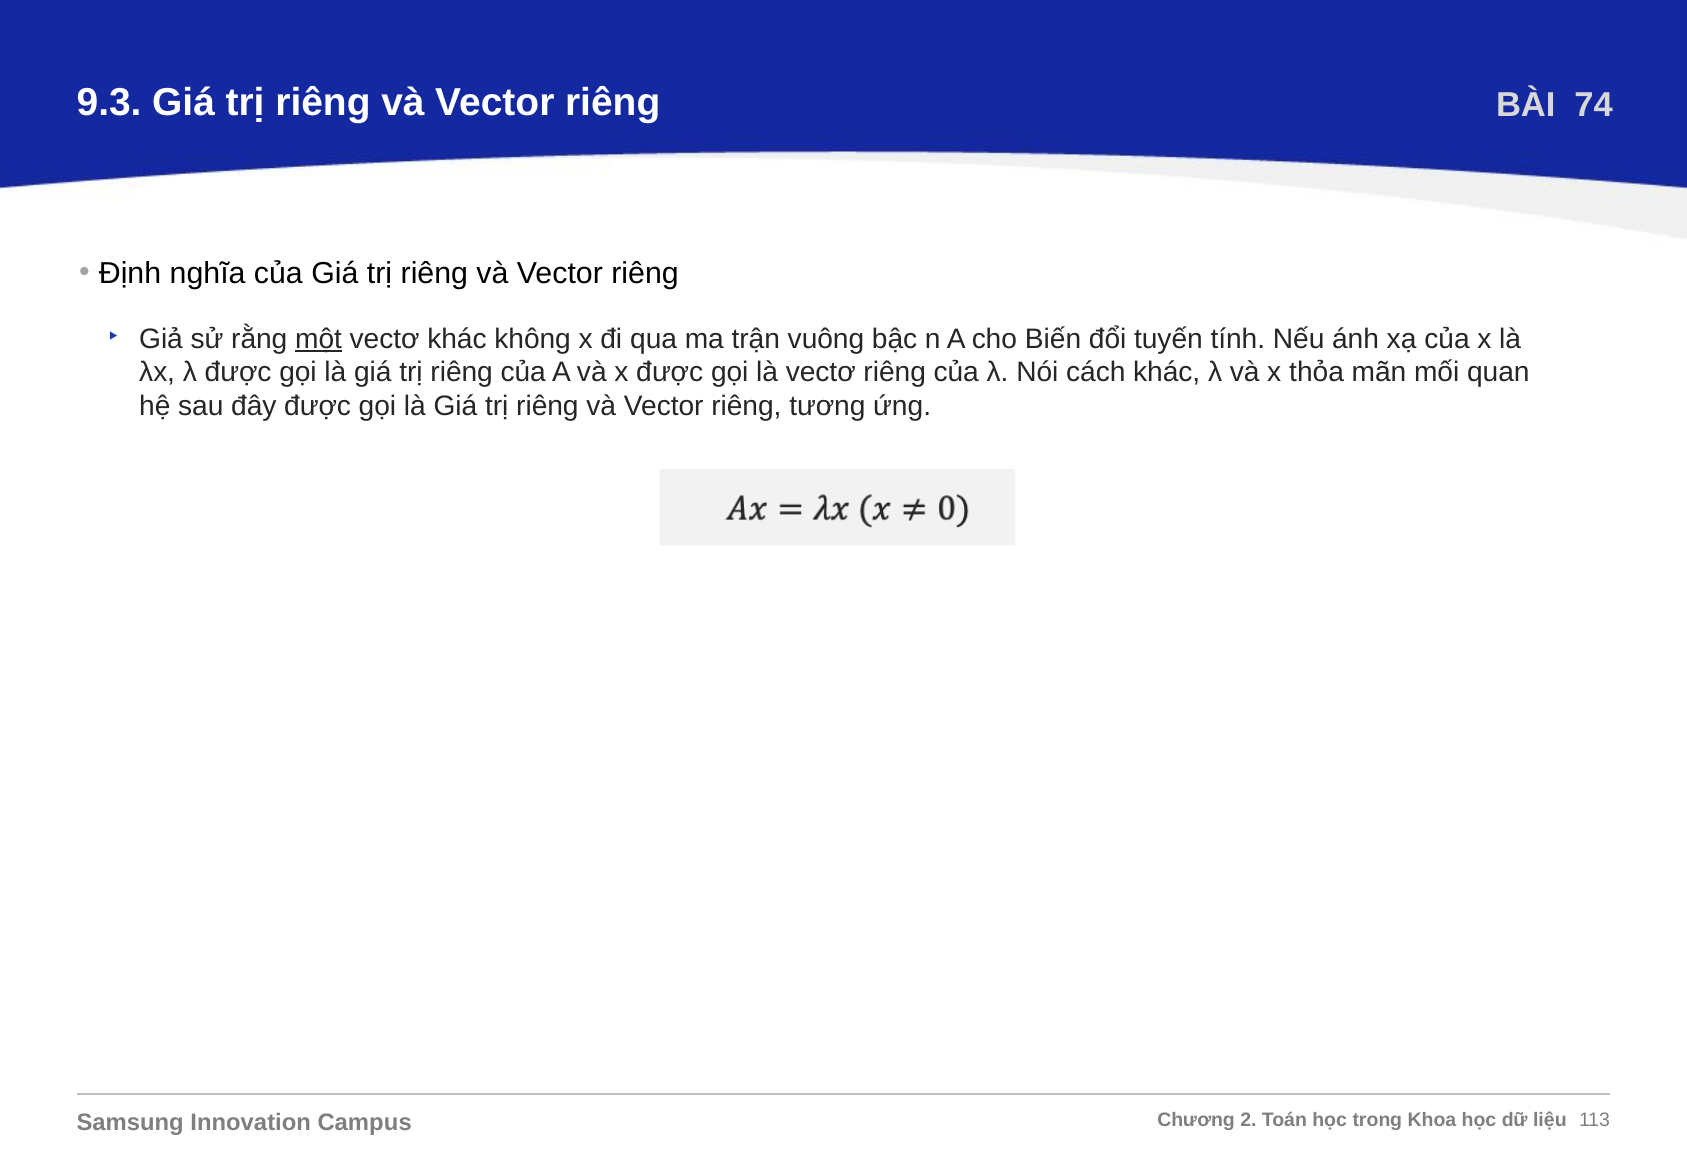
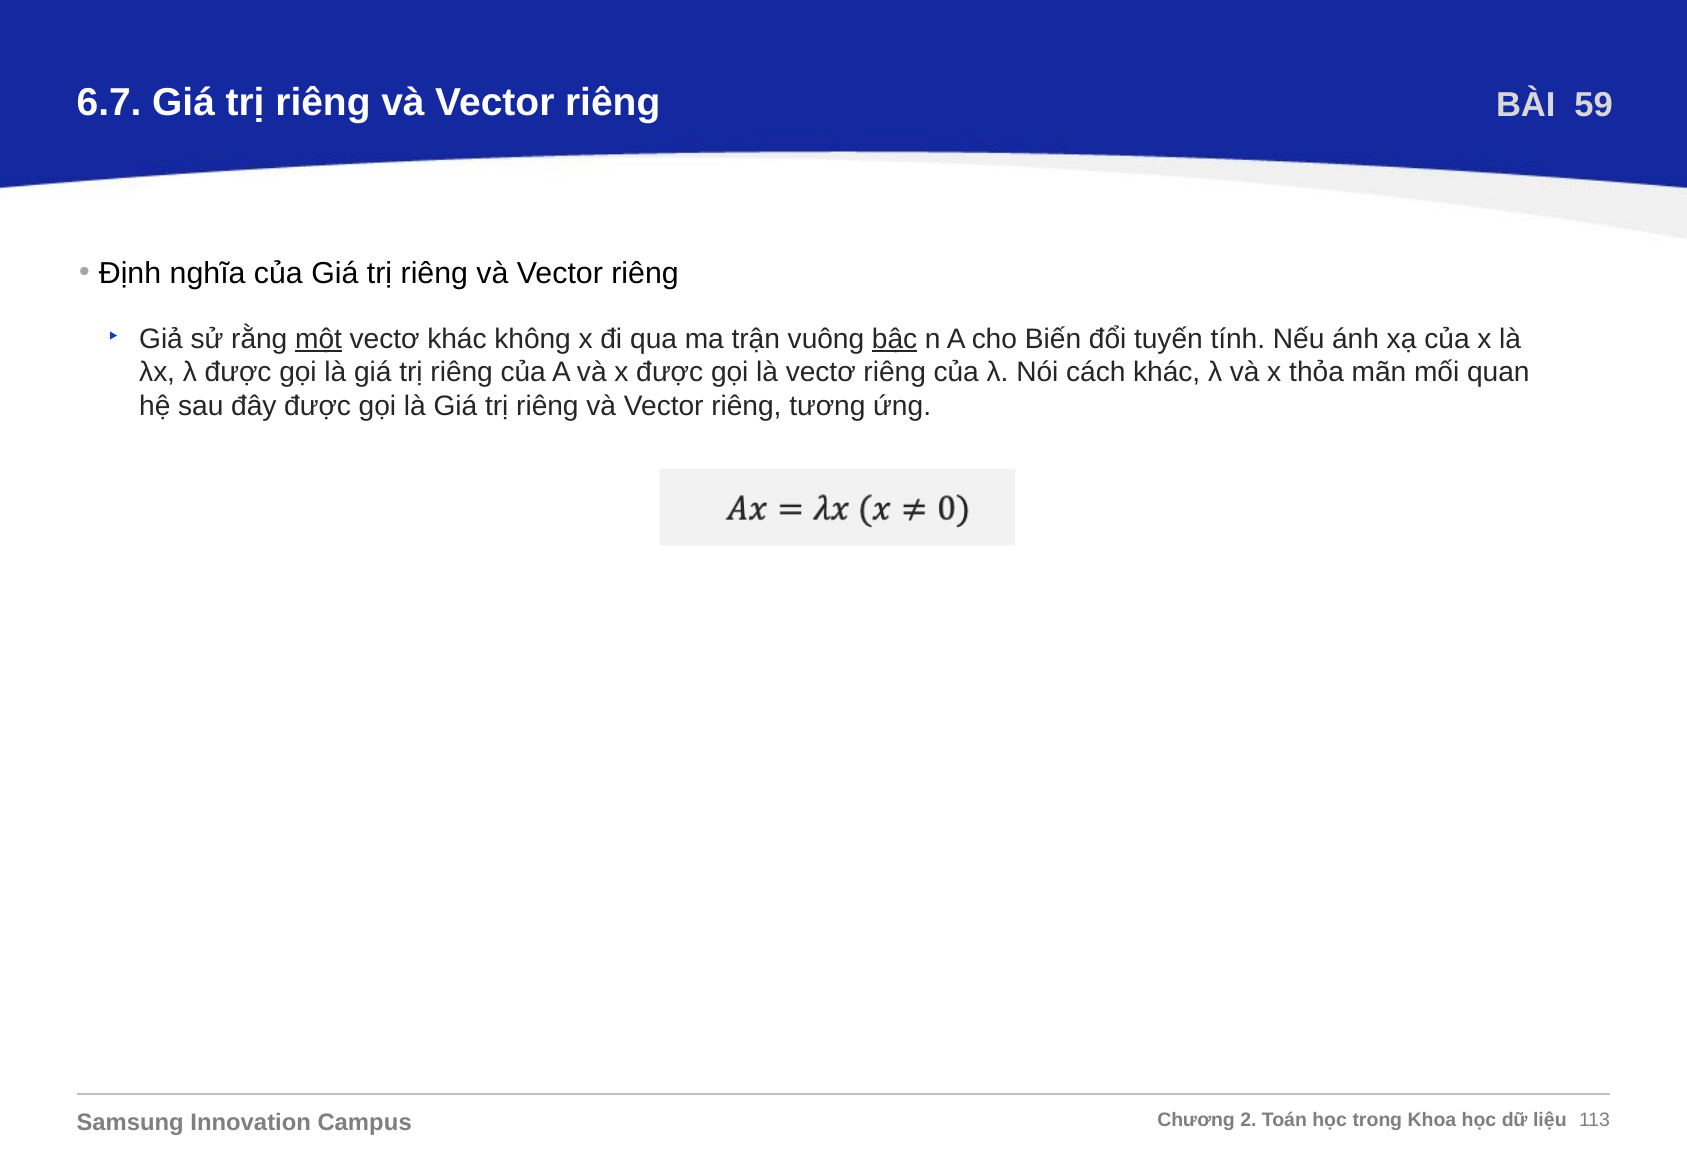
9.3: 9.3 -> 6.7
74: 74 -> 59
bậc underline: none -> present
